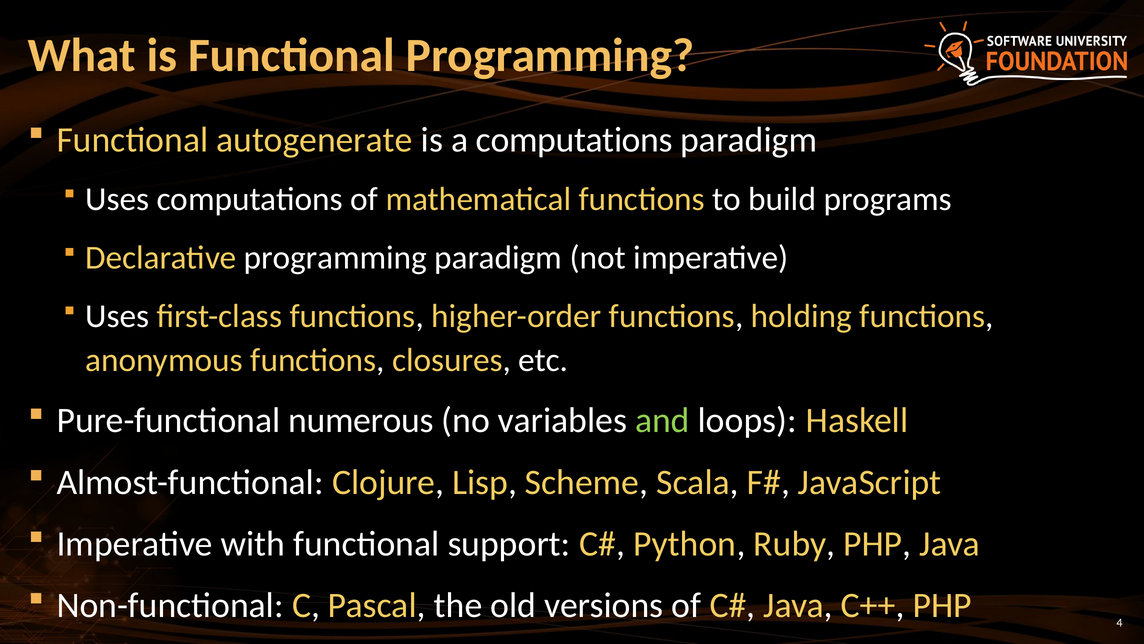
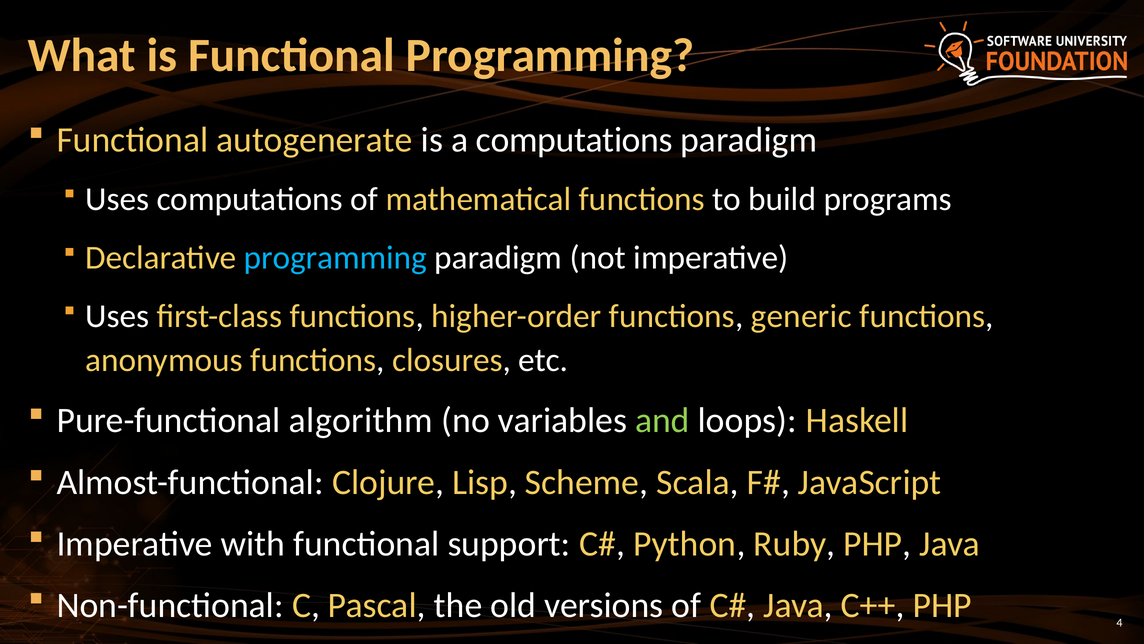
programming at (335, 258) colour: white -> light blue
holding: holding -> generic
numerous: numerous -> algorithm
